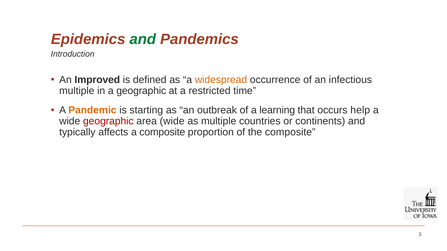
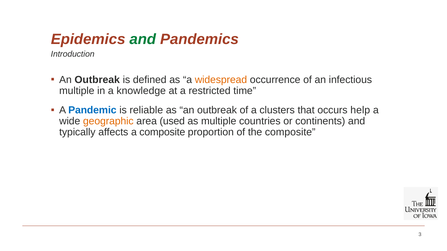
Improved at (97, 80): Improved -> Outbreak
a geographic: geographic -> knowledge
Pandemic colour: orange -> blue
starting: starting -> reliable
learning: learning -> clusters
geographic at (108, 121) colour: red -> orange
area wide: wide -> used
